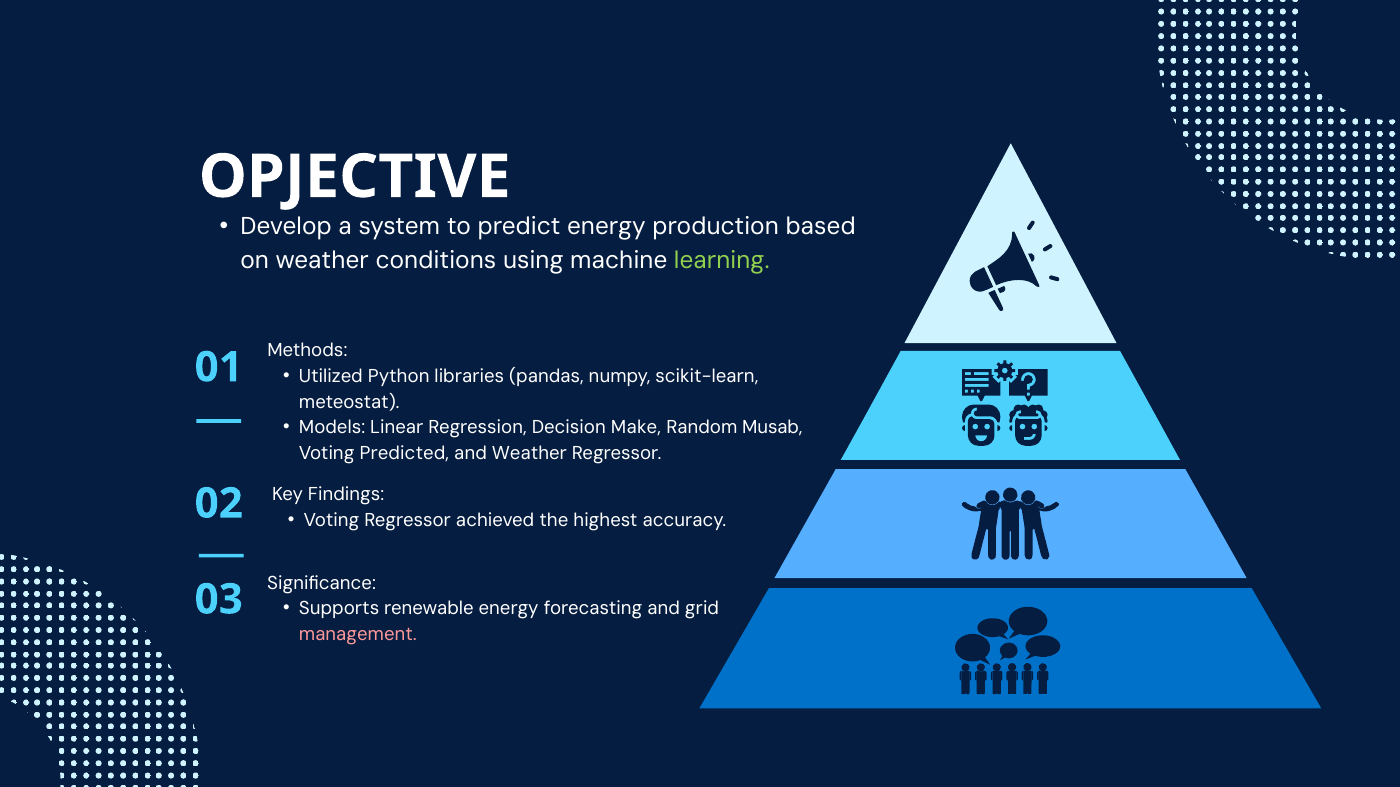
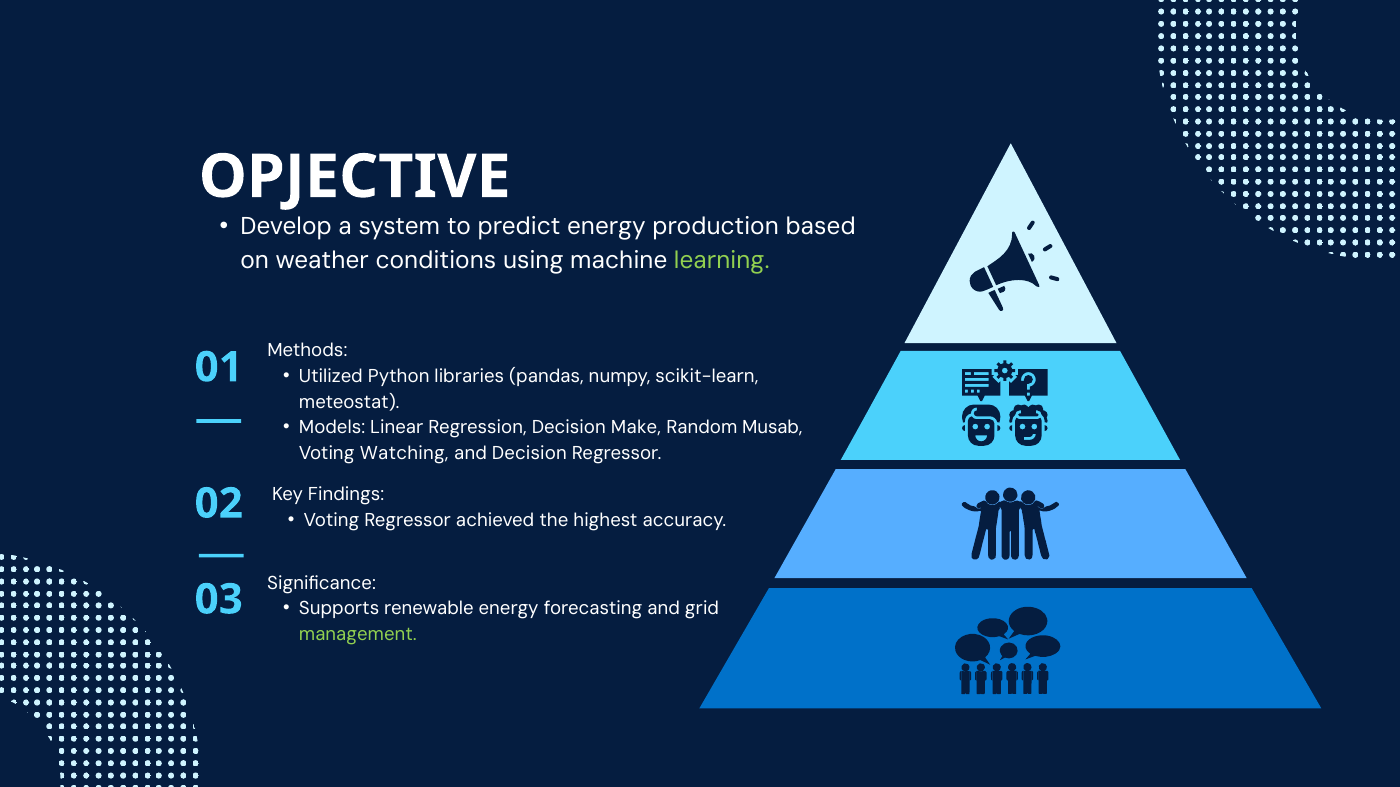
Predicted: Predicted -> Watching
and Weather: Weather -> Decision
management colour: pink -> light green
